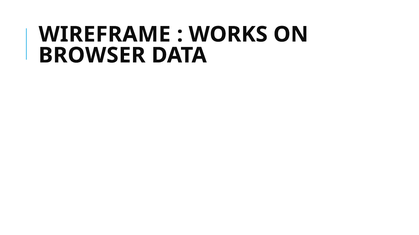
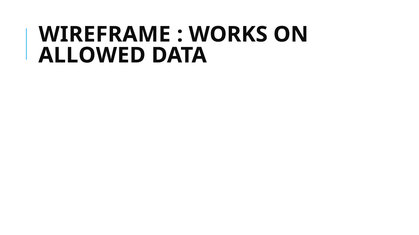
BROWSER: BROWSER -> ALLOWED
